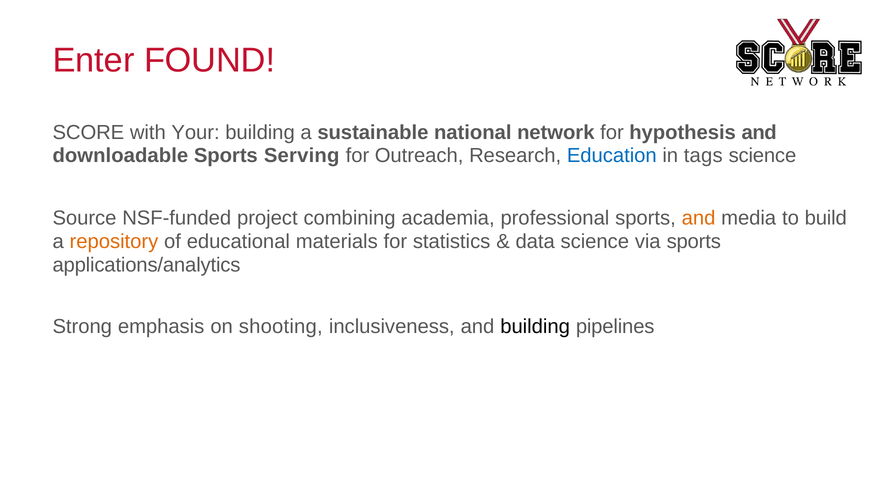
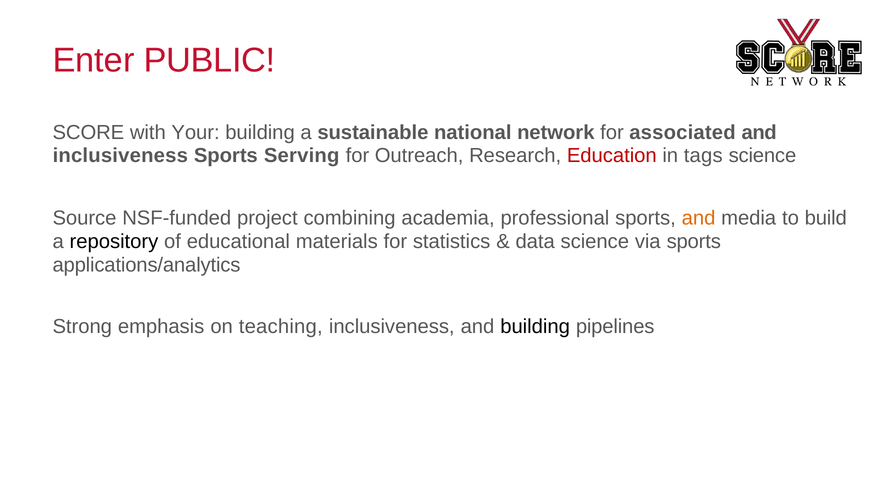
FOUND: FOUND -> PUBLIC
hypothesis: hypothesis -> associated
downloadable at (120, 156): downloadable -> inclusiveness
Education colour: blue -> red
repository colour: orange -> black
shooting: shooting -> teaching
